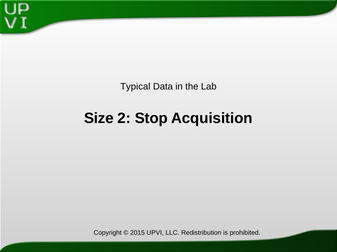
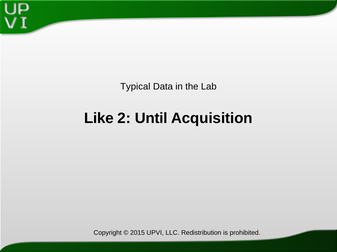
Size: Size -> Like
Stop: Stop -> Until
